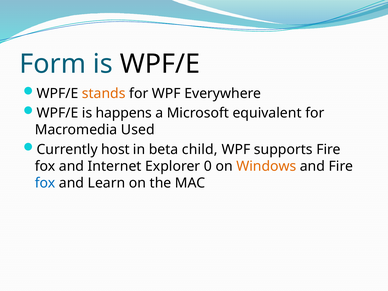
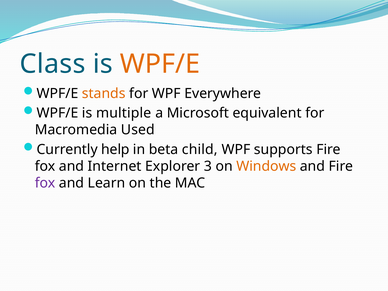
Form: Form -> Class
WPF/E at (160, 64) colour: black -> orange
happens: happens -> multiple
host: host -> help
0: 0 -> 3
fox at (45, 183) colour: blue -> purple
